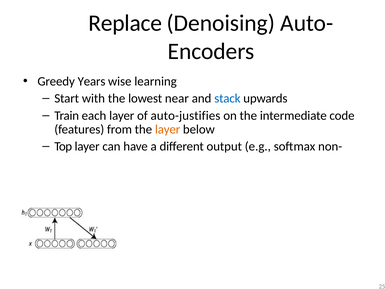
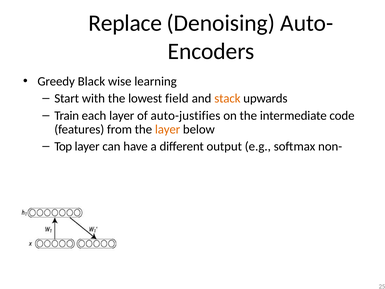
Years: Years -> Black
near: near -> field
stack colour: blue -> orange
